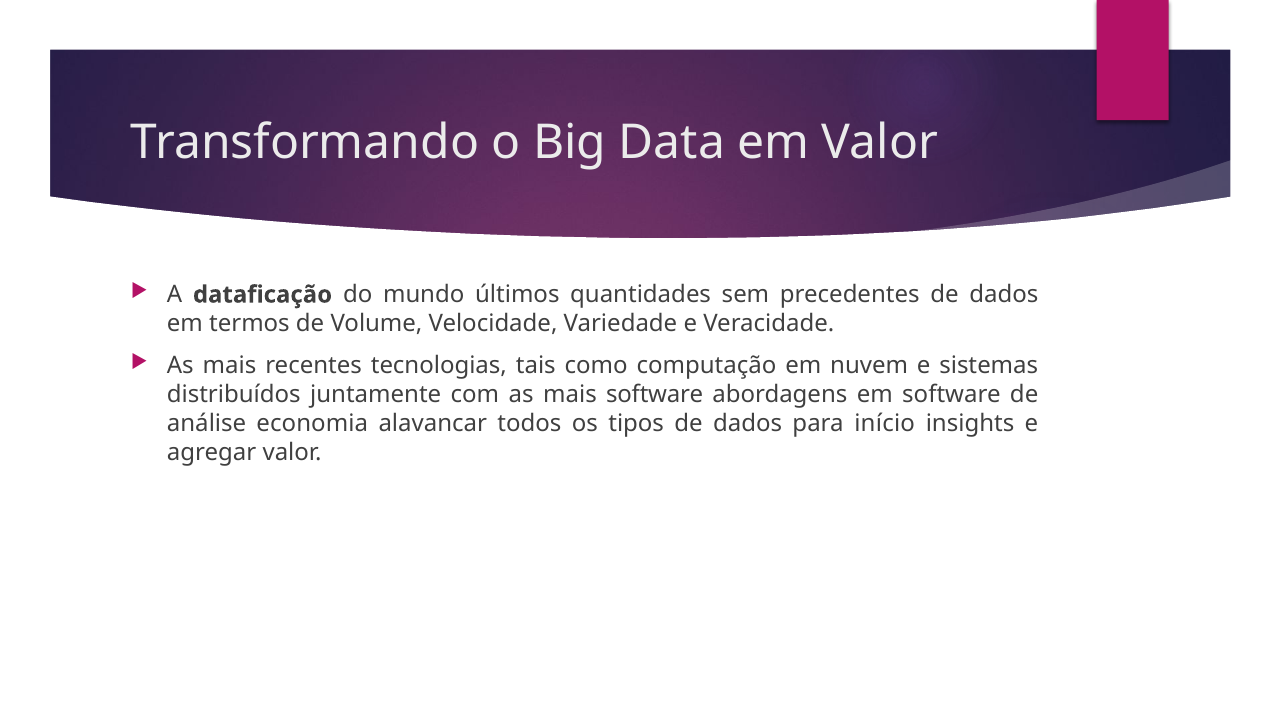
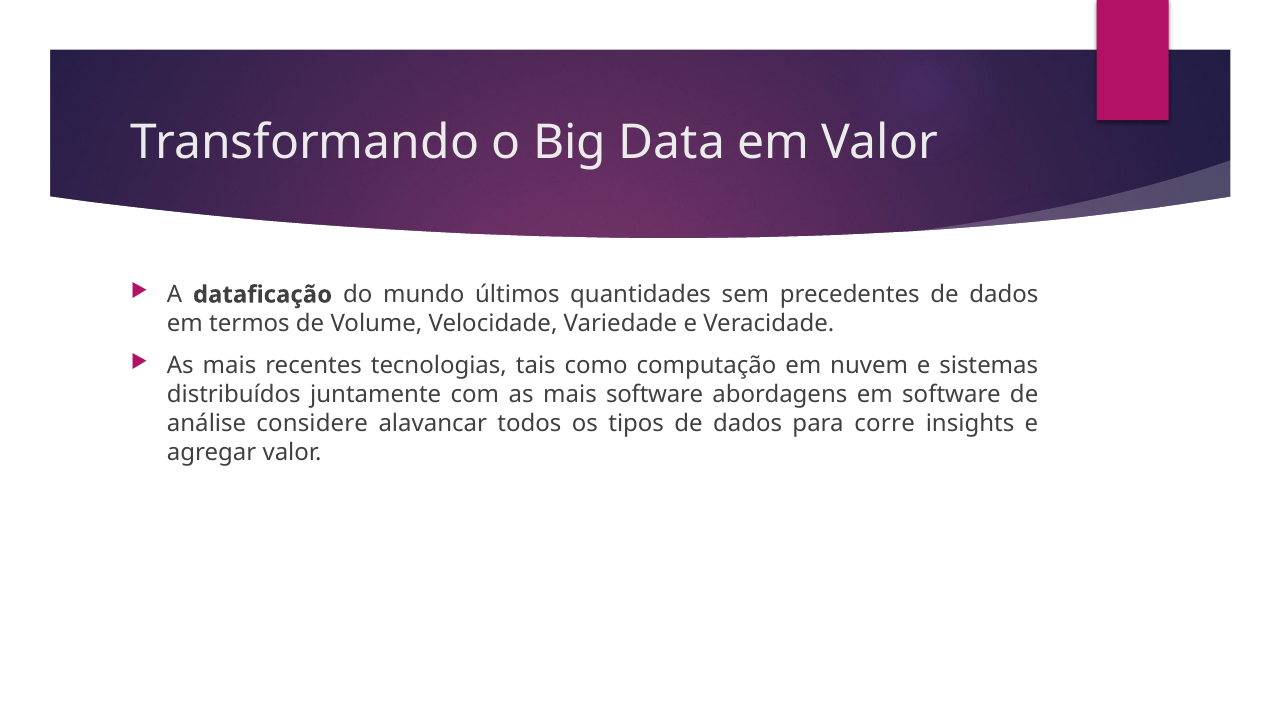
economia: economia -> considere
início: início -> corre
